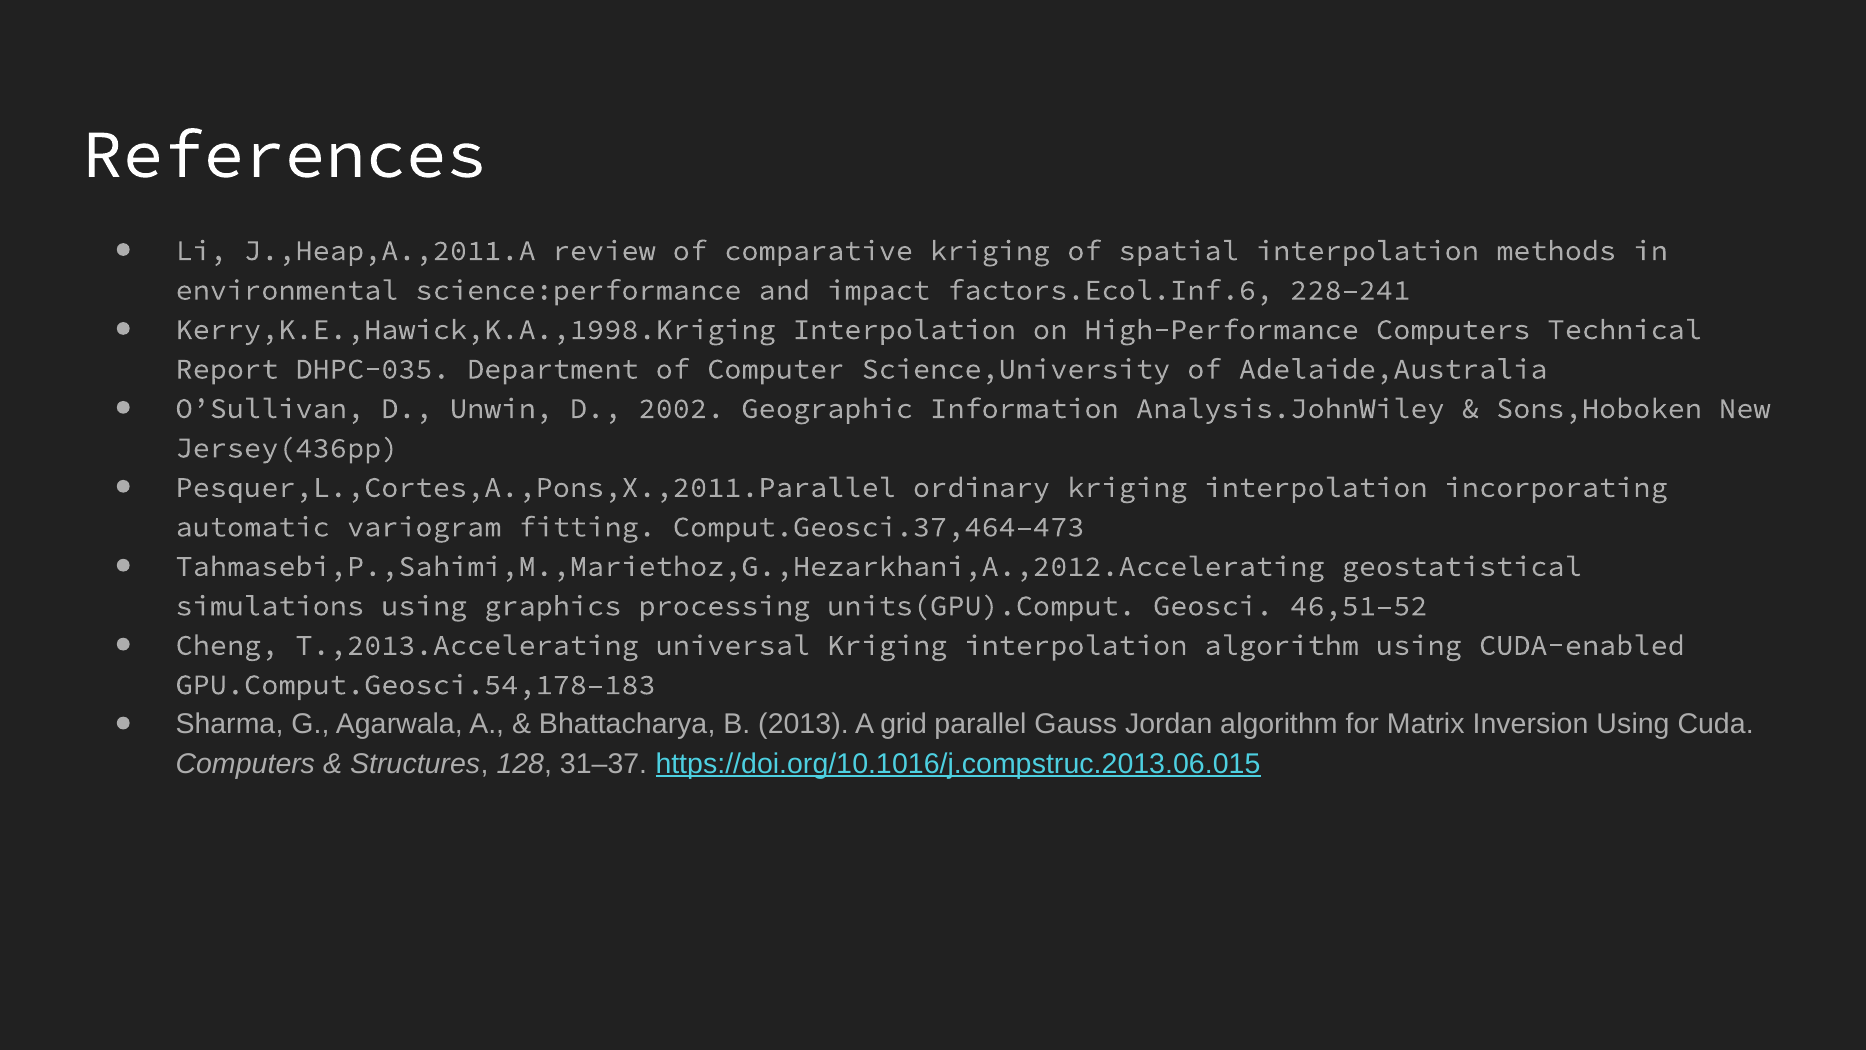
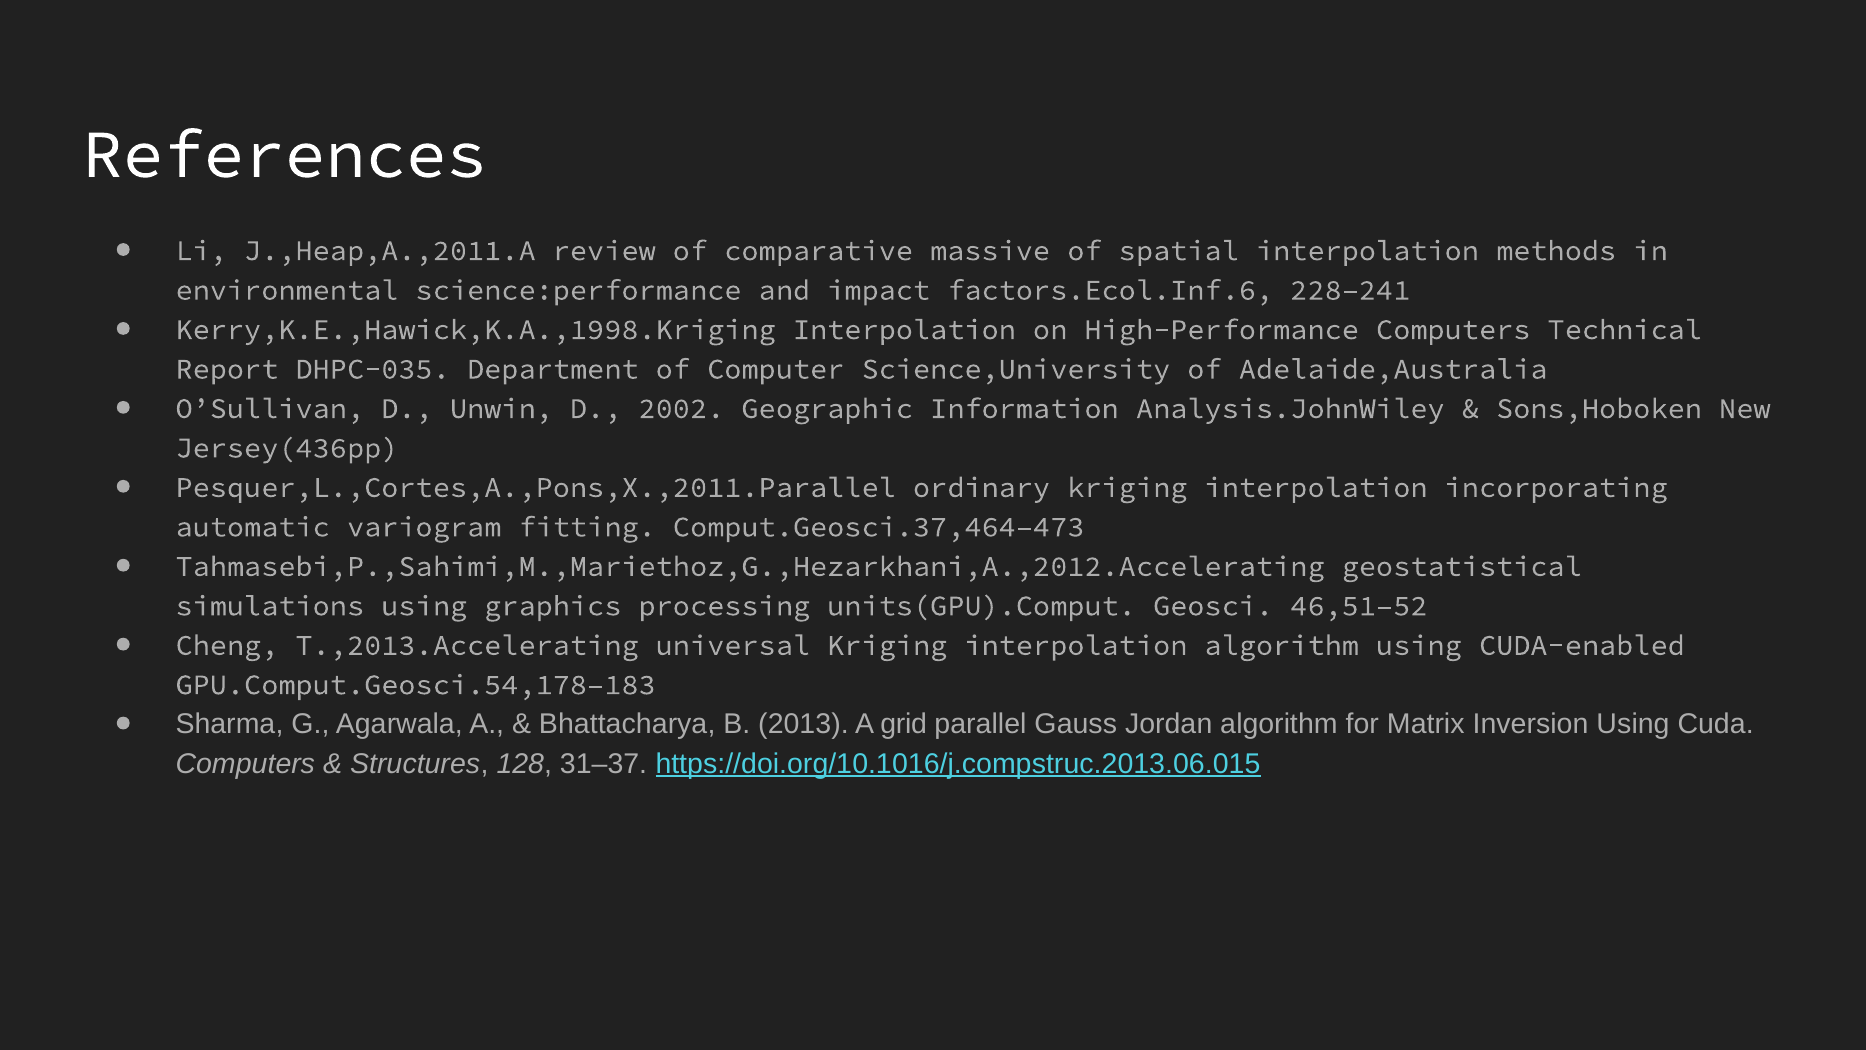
comparative kriging: kriging -> massive
